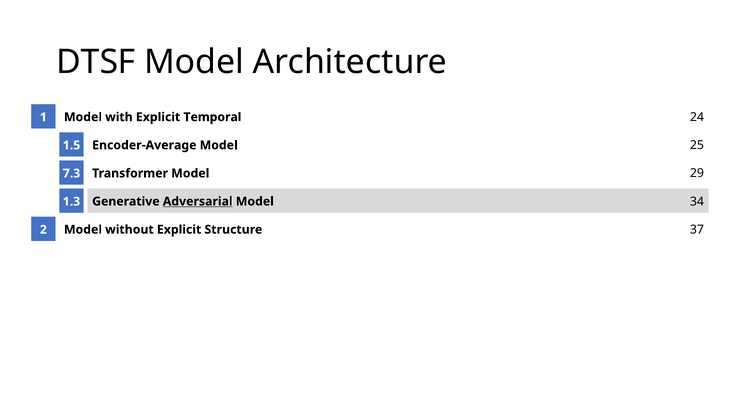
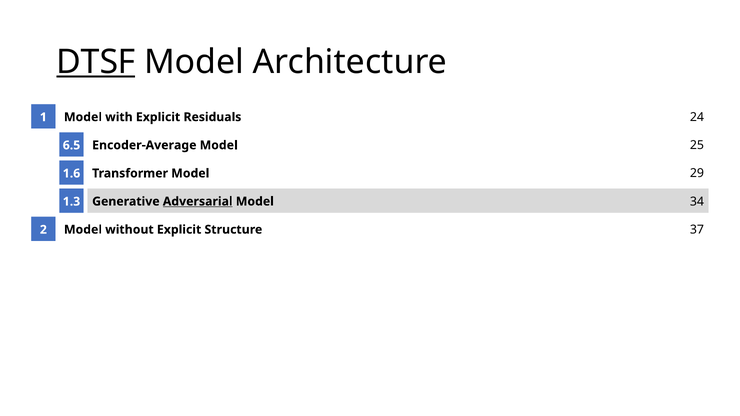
DTSF underline: none -> present
Temporal: Temporal -> Residuals
1.5: 1.5 -> 6.5
7.3: 7.3 -> 1.6
